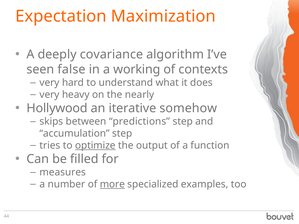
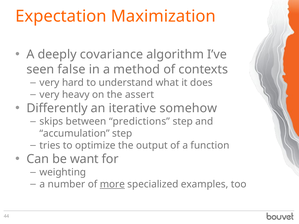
working: working -> method
nearly: nearly -> assert
Hollywood: Hollywood -> Differently
optimize underline: present -> none
filled: filled -> want
measures: measures -> weighting
